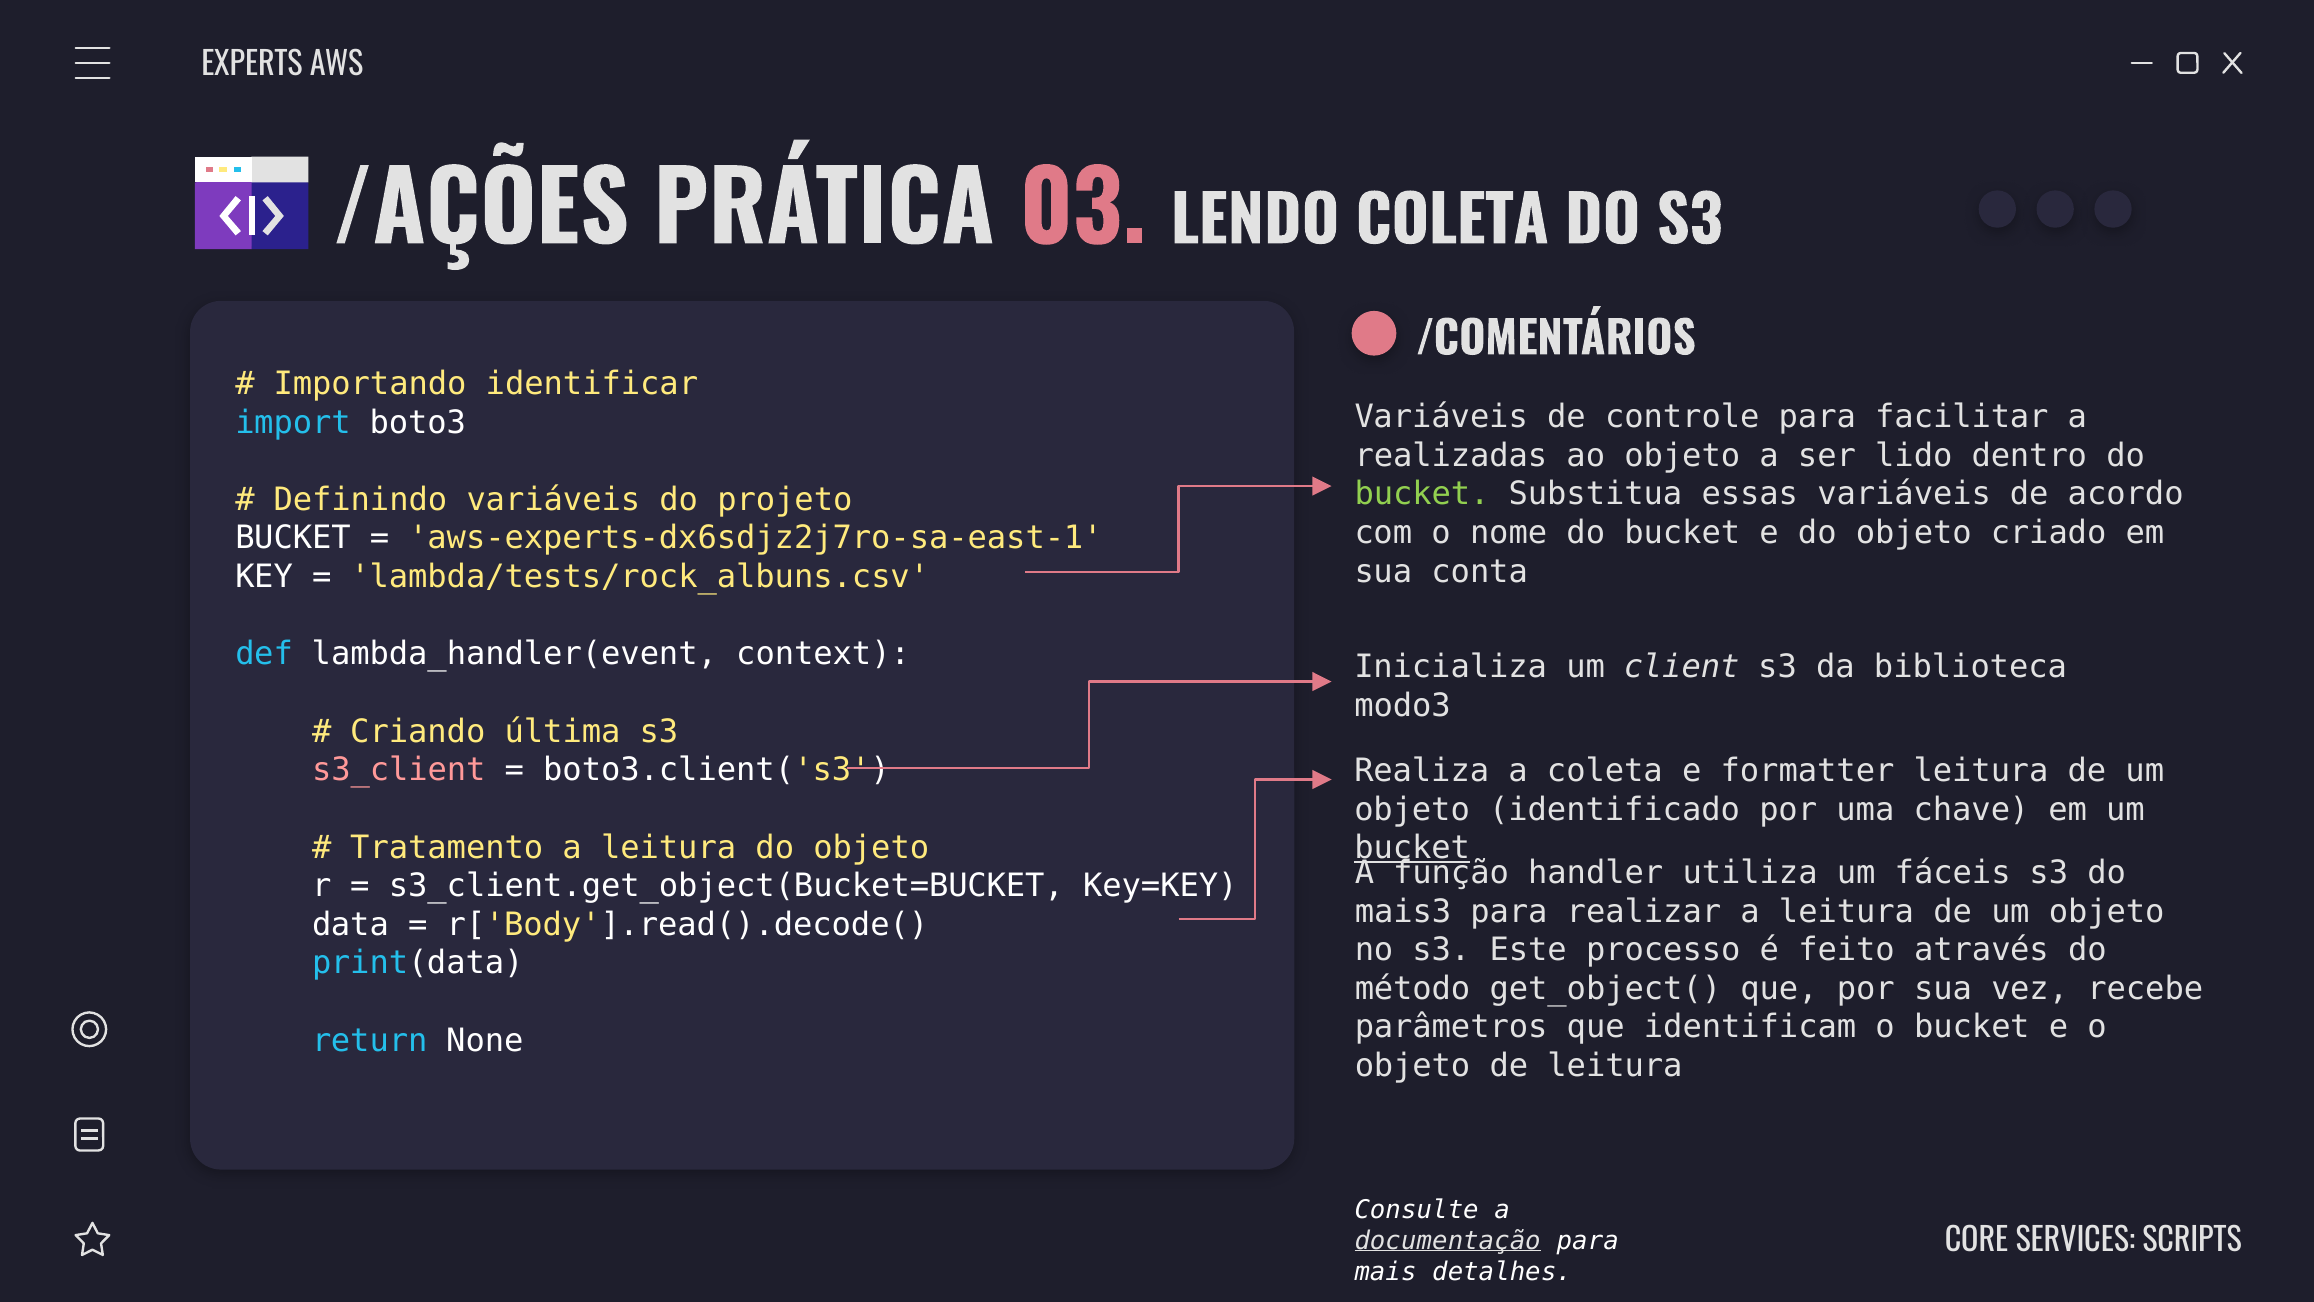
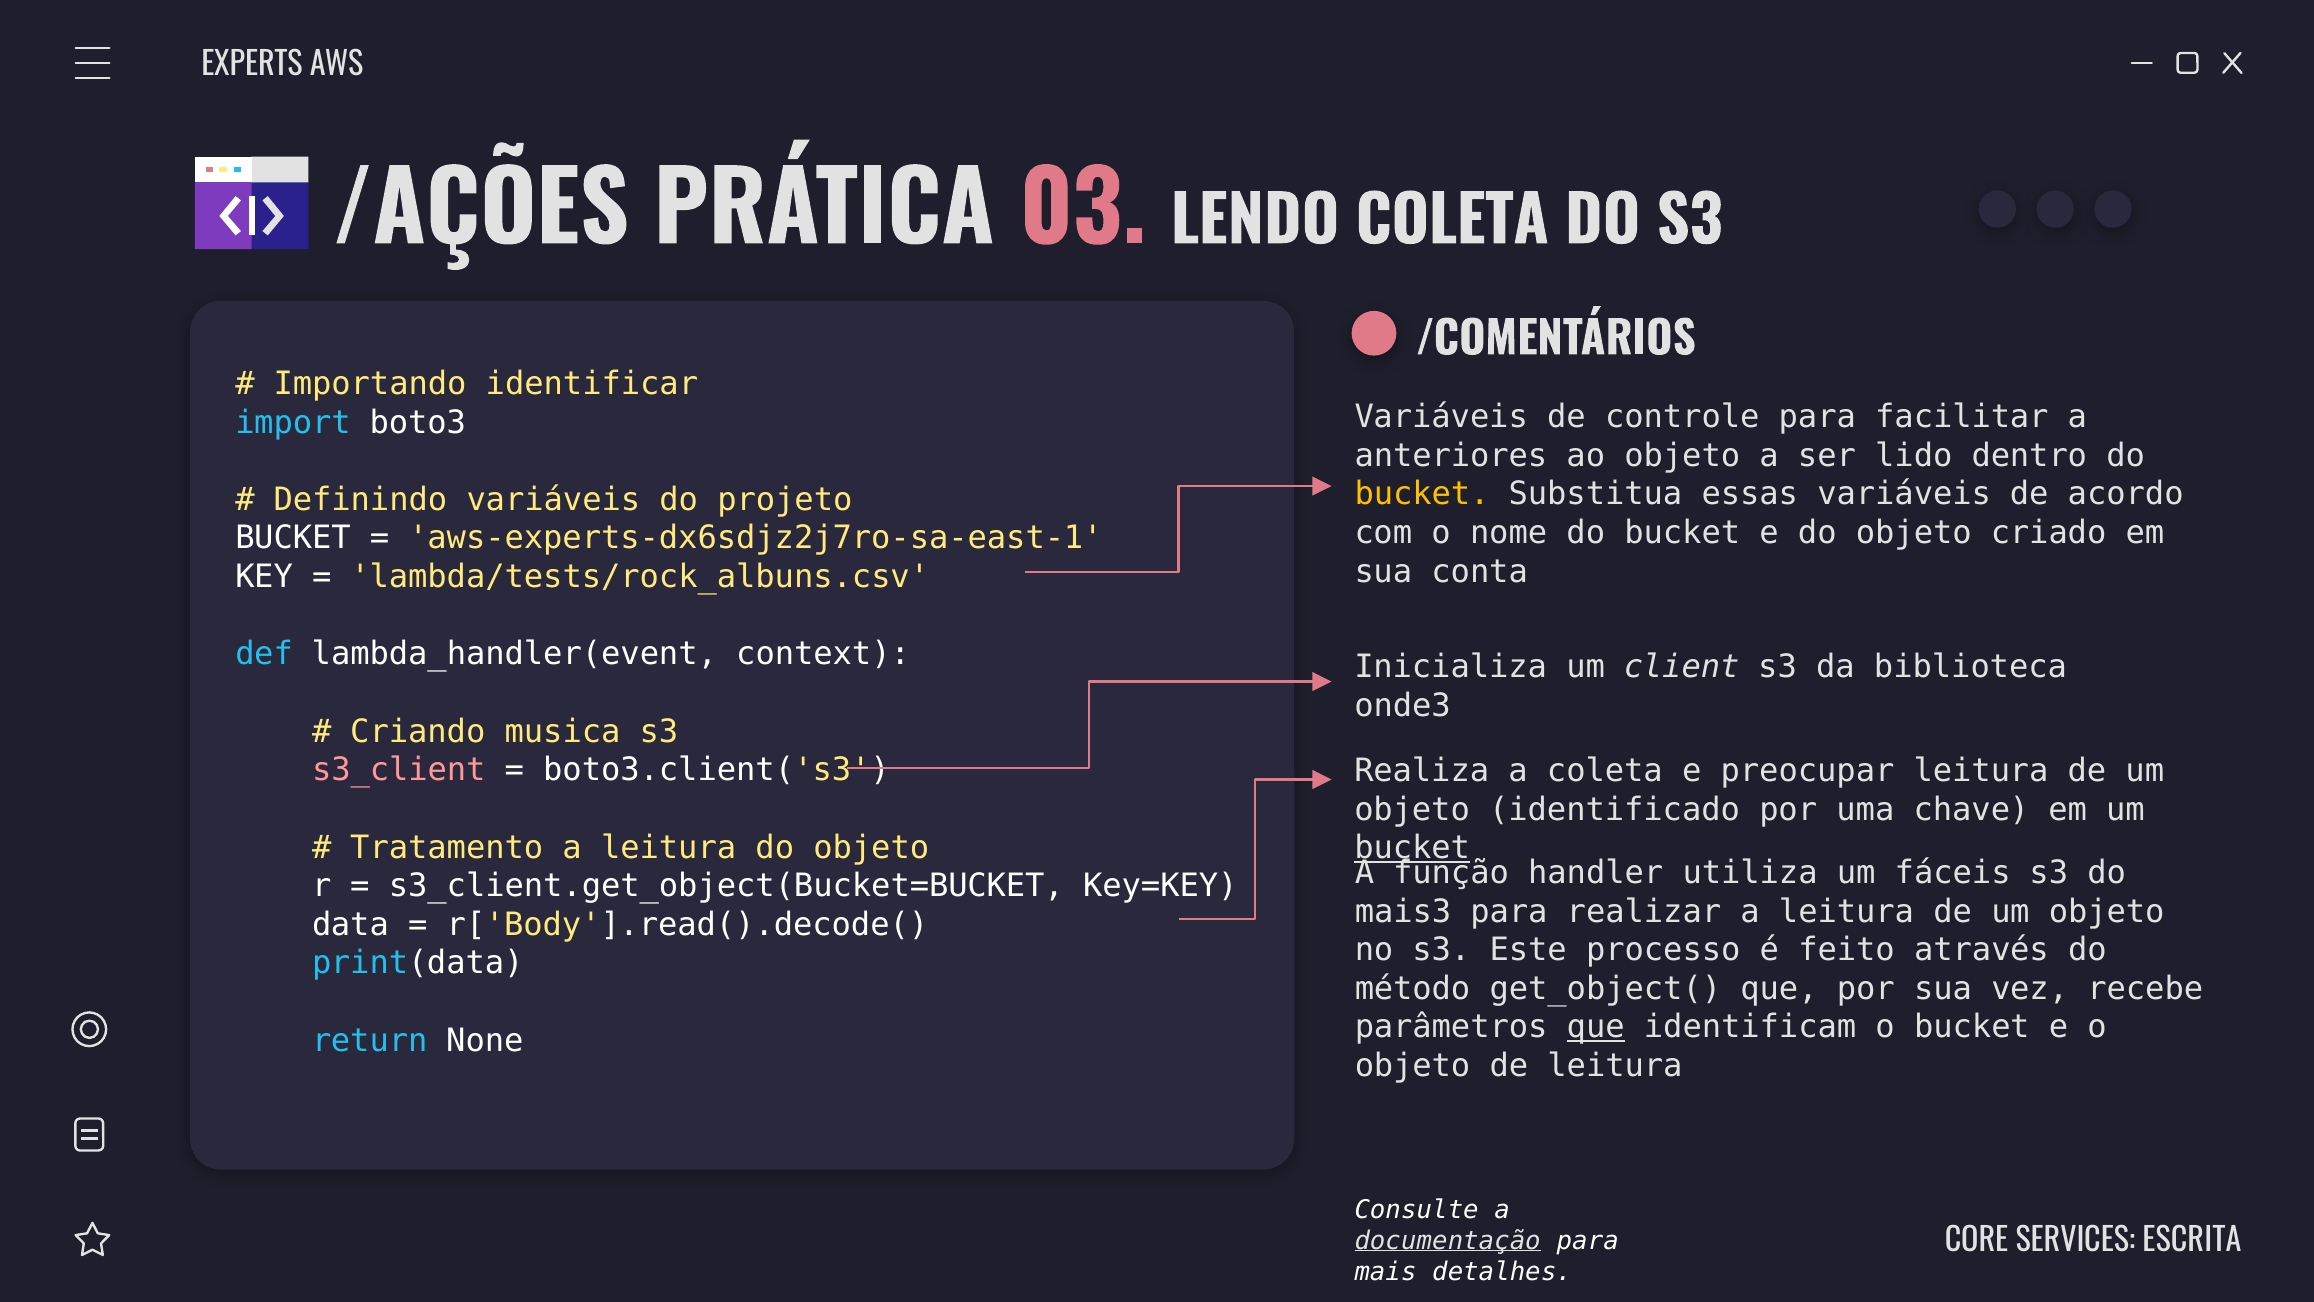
realizadas: realizadas -> anteriores
bucket at (1422, 494) colour: light green -> yellow
modo3: modo3 -> onde3
última: última -> musica
formatter: formatter -> preocupar
que at (1596, 1027) underline: none -> present
SCRIPTS: SCRIPTS -> ESCRITA
